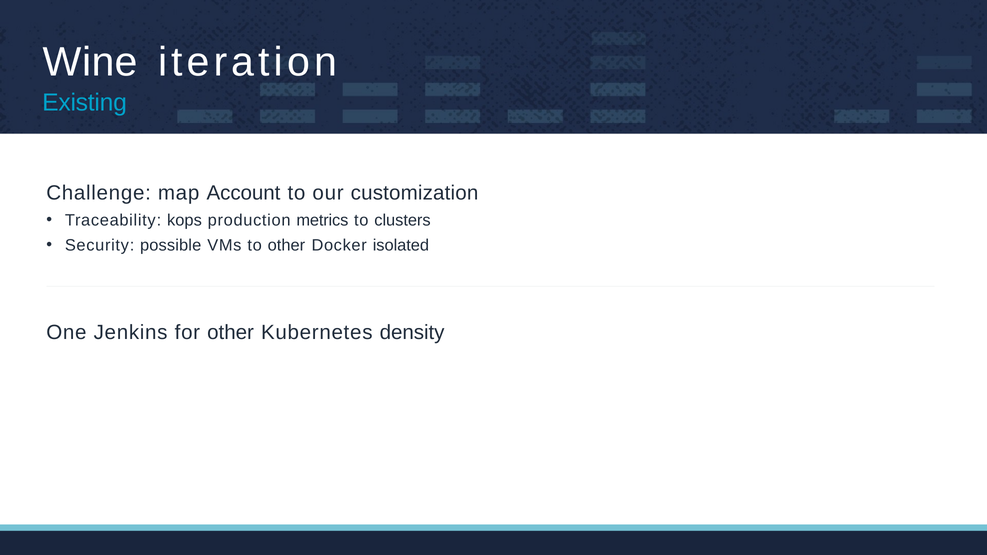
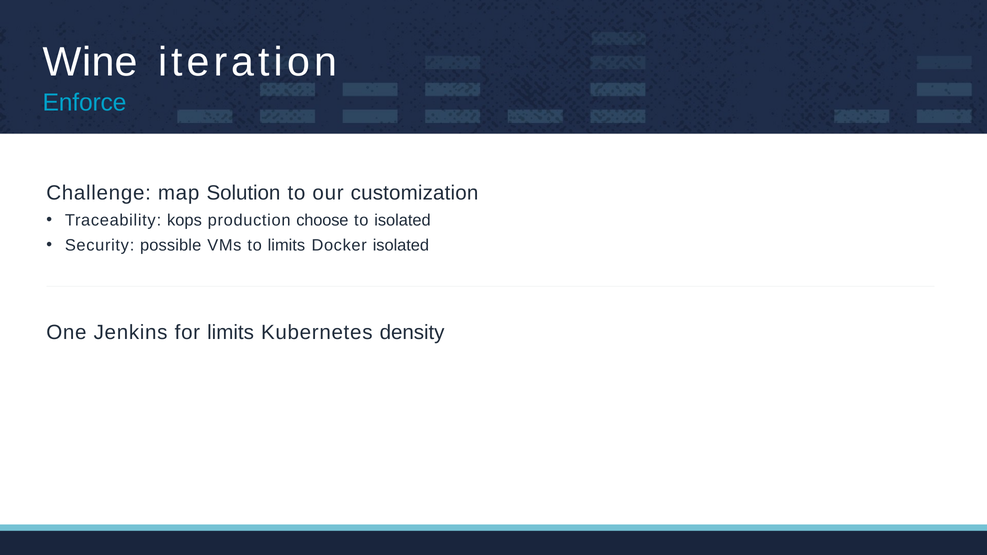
Existing: Existing -> Enforce
Account: Account -> Solution
metrics: metrics -> choose
to clusters: clusters -> isolated
to other: other -> limits
for other: other -> limits
